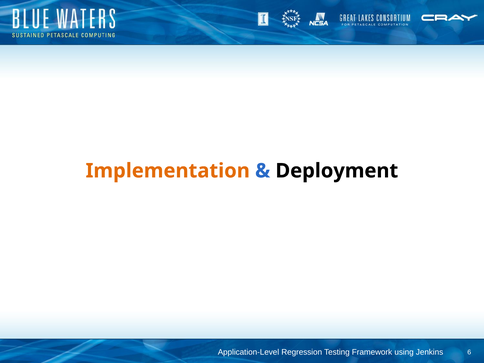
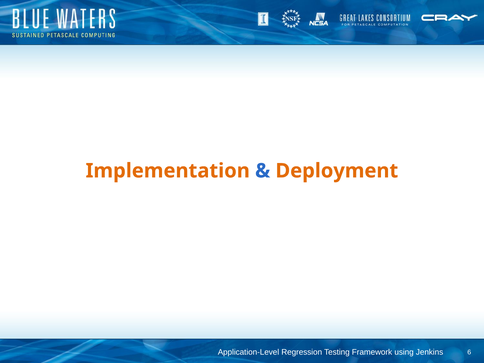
Deployment colour: black -> orange
